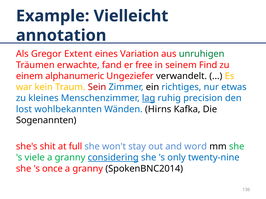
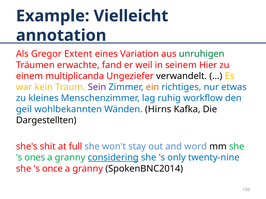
free: free -> weil
Find: Find -> Hier
alphanumeric: alphanumeric -> multiplicanda
Sein colour: red -> purple
ein colour: black -> orange
lag underline: present -> none
precision: precision -> workflow
lost: lost -> geil
Sogenannten: Sogenannten -> Dargestellten
viele: viele -> ones
